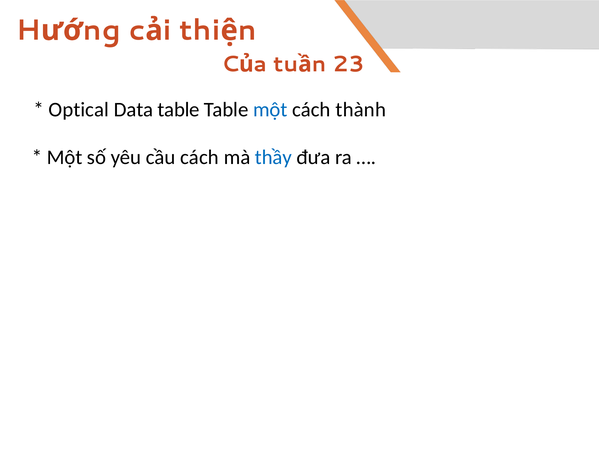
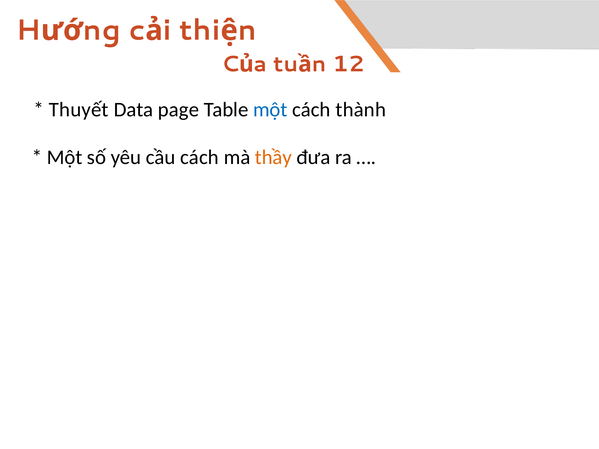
23: 23 -> 12
Optical: Optical -> Thuyết
Data table: table -> page
thầy colour: blue -> orange
